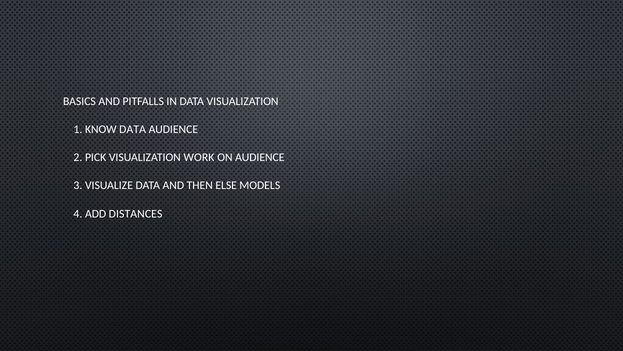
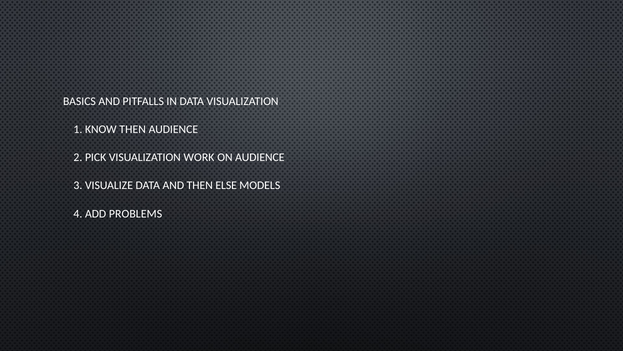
KNOW DATA: DATA -> THEN
DISTANCES: DISTANCES -> PROBLEMS
